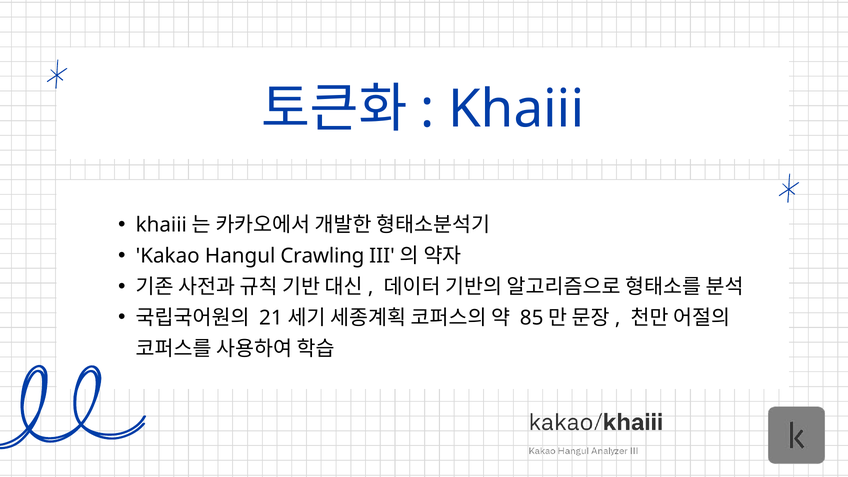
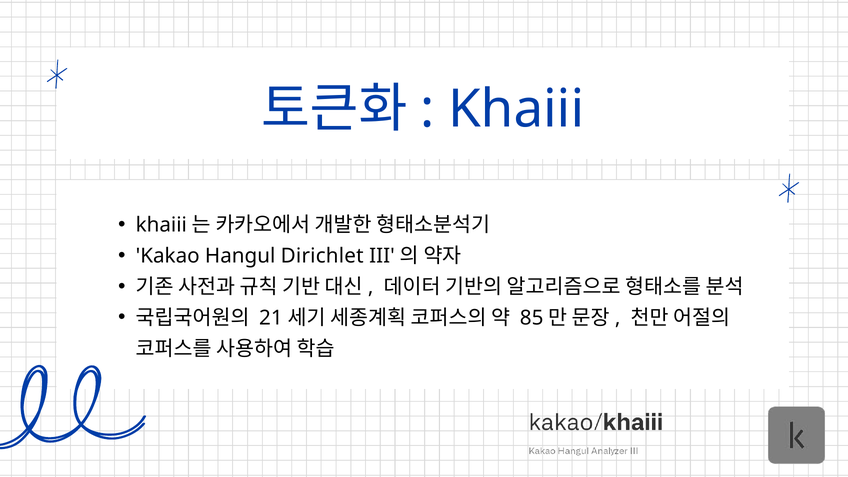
Crawling: Crawling -> Dirichlet
